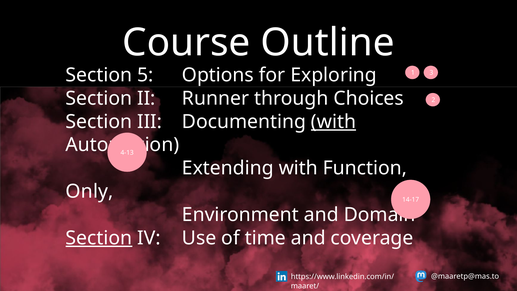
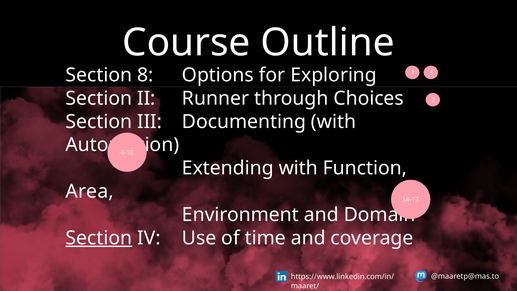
5: 5 -> 8
with at (334, 122) underline: present -> none
Only: Only -> Area
